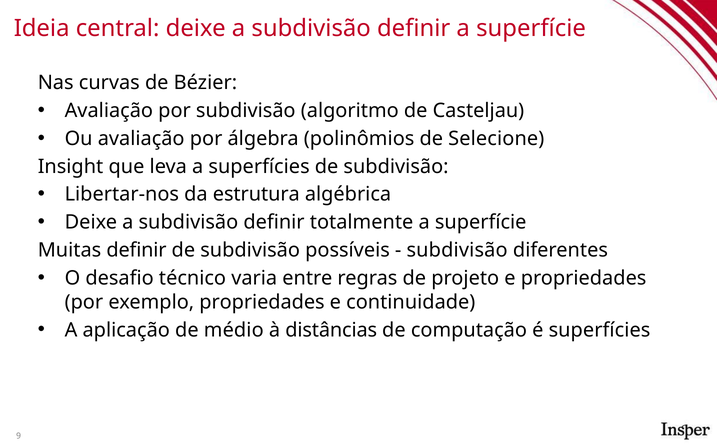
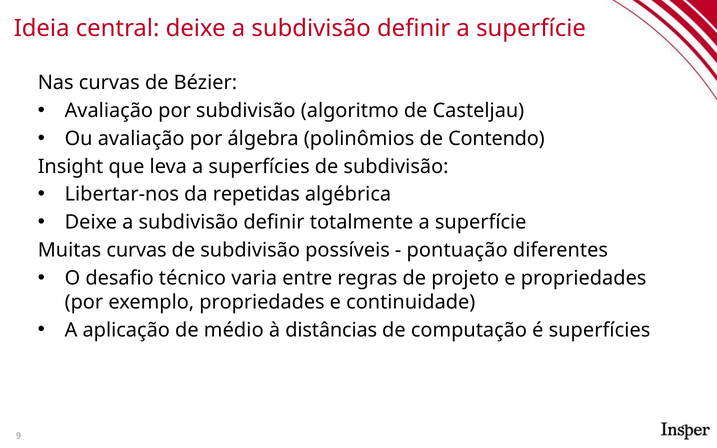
Selecione: Selecione -> Contendo
estrutura: estrutura -> repetidas
Muitas definir: definir -> curvas
subdivisão at (457, 250): subdivisão -> pontuação
